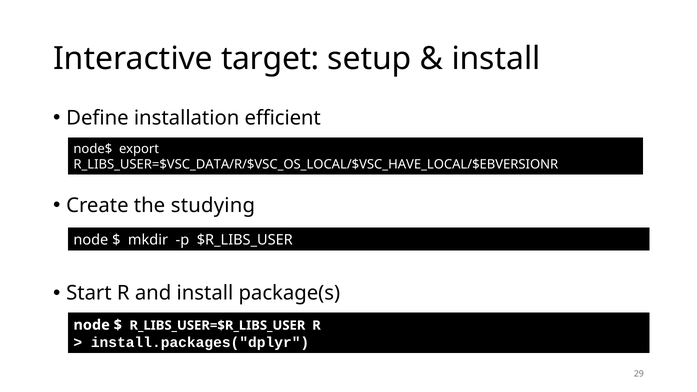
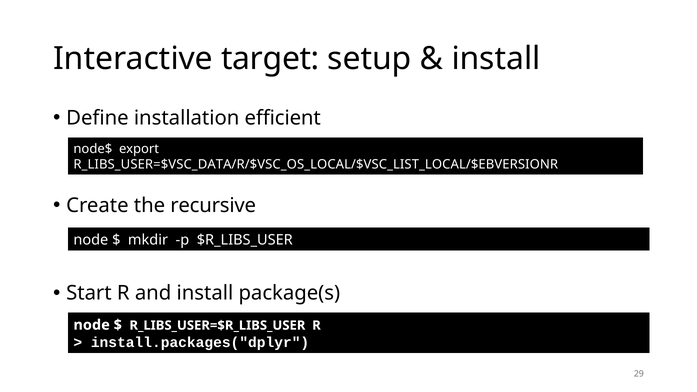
R_LIBS_USER=$VSC_DATA/R/$VSC_OS_LOCAL/$VSC_HAVE_LOCAL/$EBVERSIONR: R_LIBS_USER=$VSC_DATA/R/$VSC_OS_LOCAL/$VSC_HAVE_LOCAL/$EBVERSIONR -> R_LIBS_USER=$VSC_DATA/R/$VSC_OS_LOCAL/$VSC_LIST_LOCAL/$EBVERSIONR
studying: studying -> recursive
